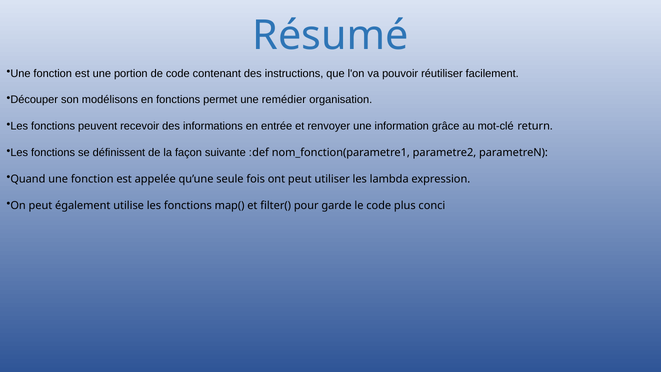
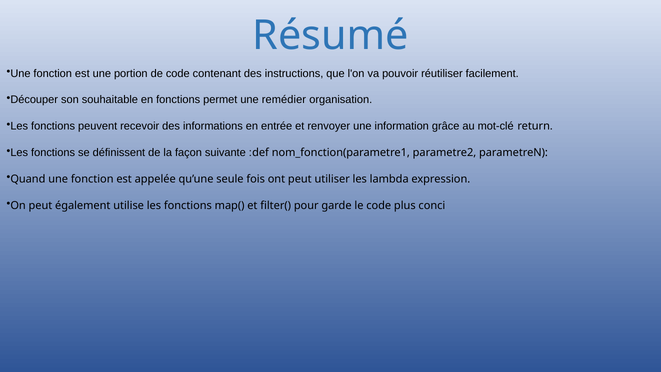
modélisons: modélisons -> souhaitable
